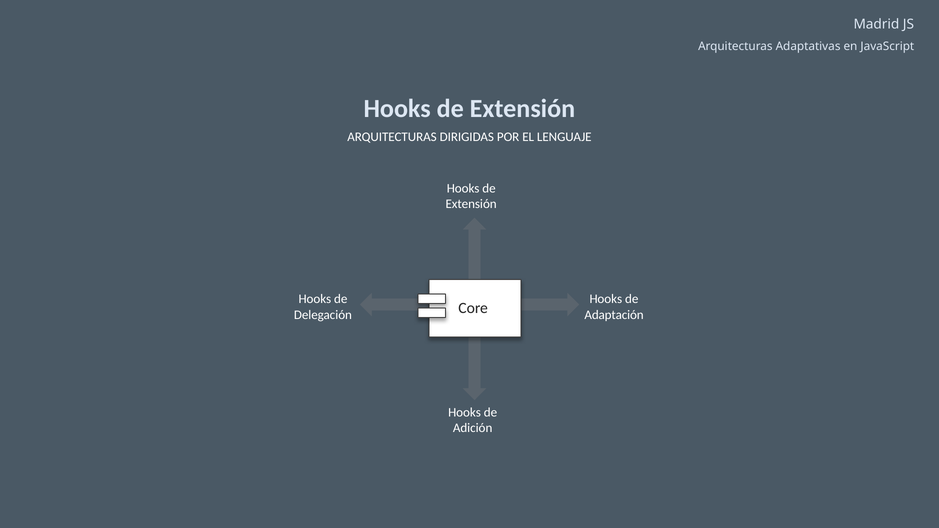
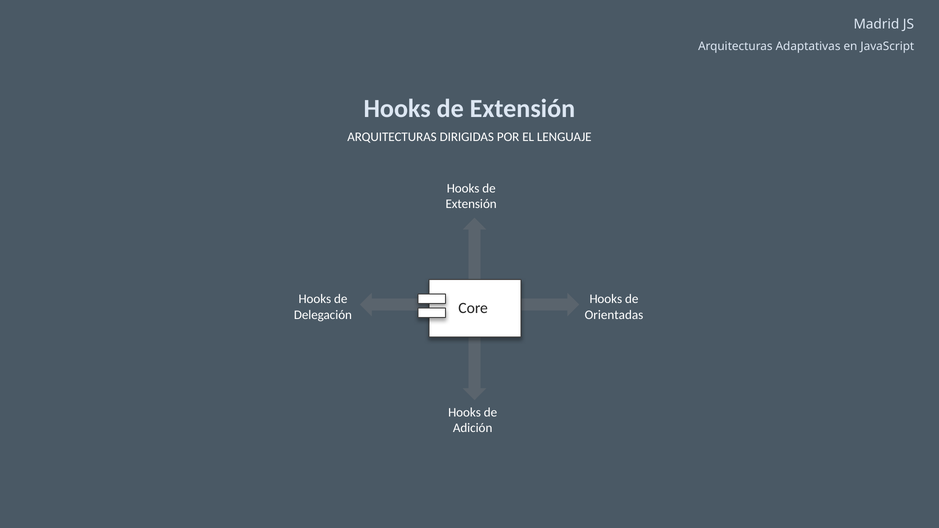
Adaptación: Adaptación -> Orientadas
